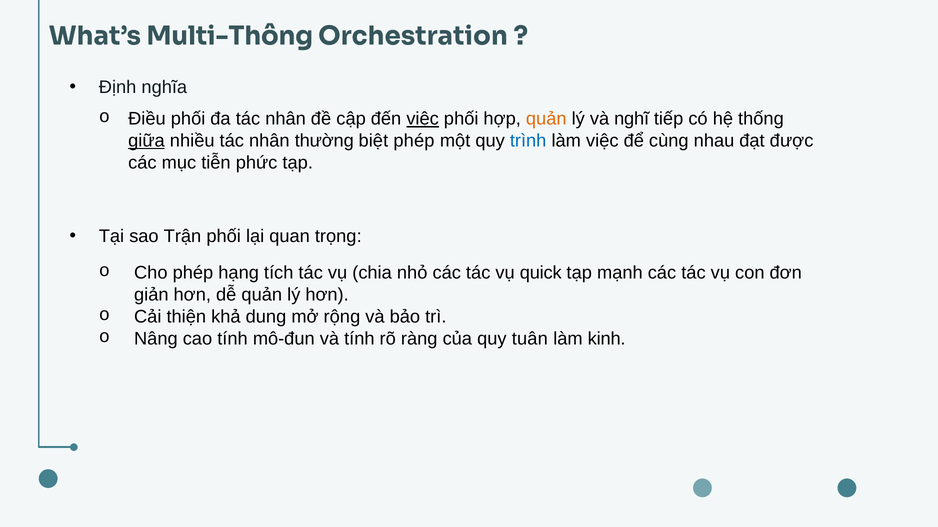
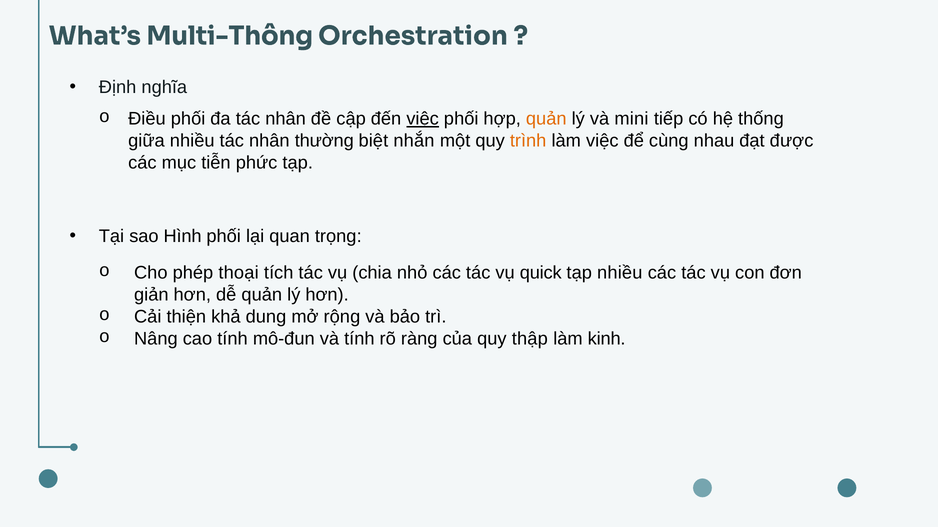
nghĩ: nghĩ -> mini
giữa underline: present -> none
biệt phép: phép -> nhắn
trình colour: blue -> orange
Trận: Trận -> Hình
hạng: hạng -> thoại
tạp mạnh: mạnh -> nhiều
tuân: tuân -> thập
